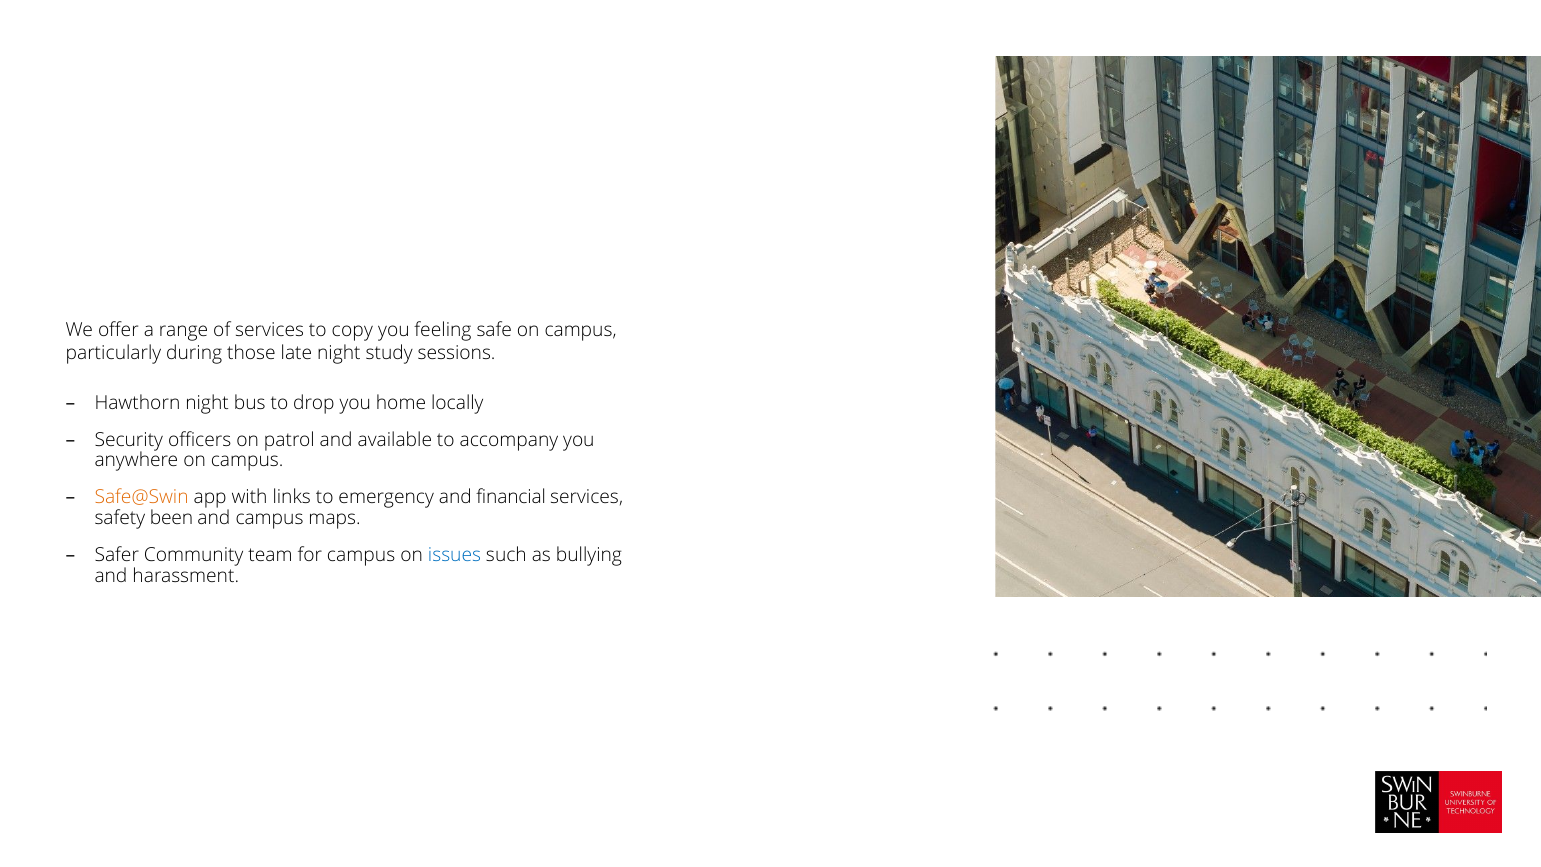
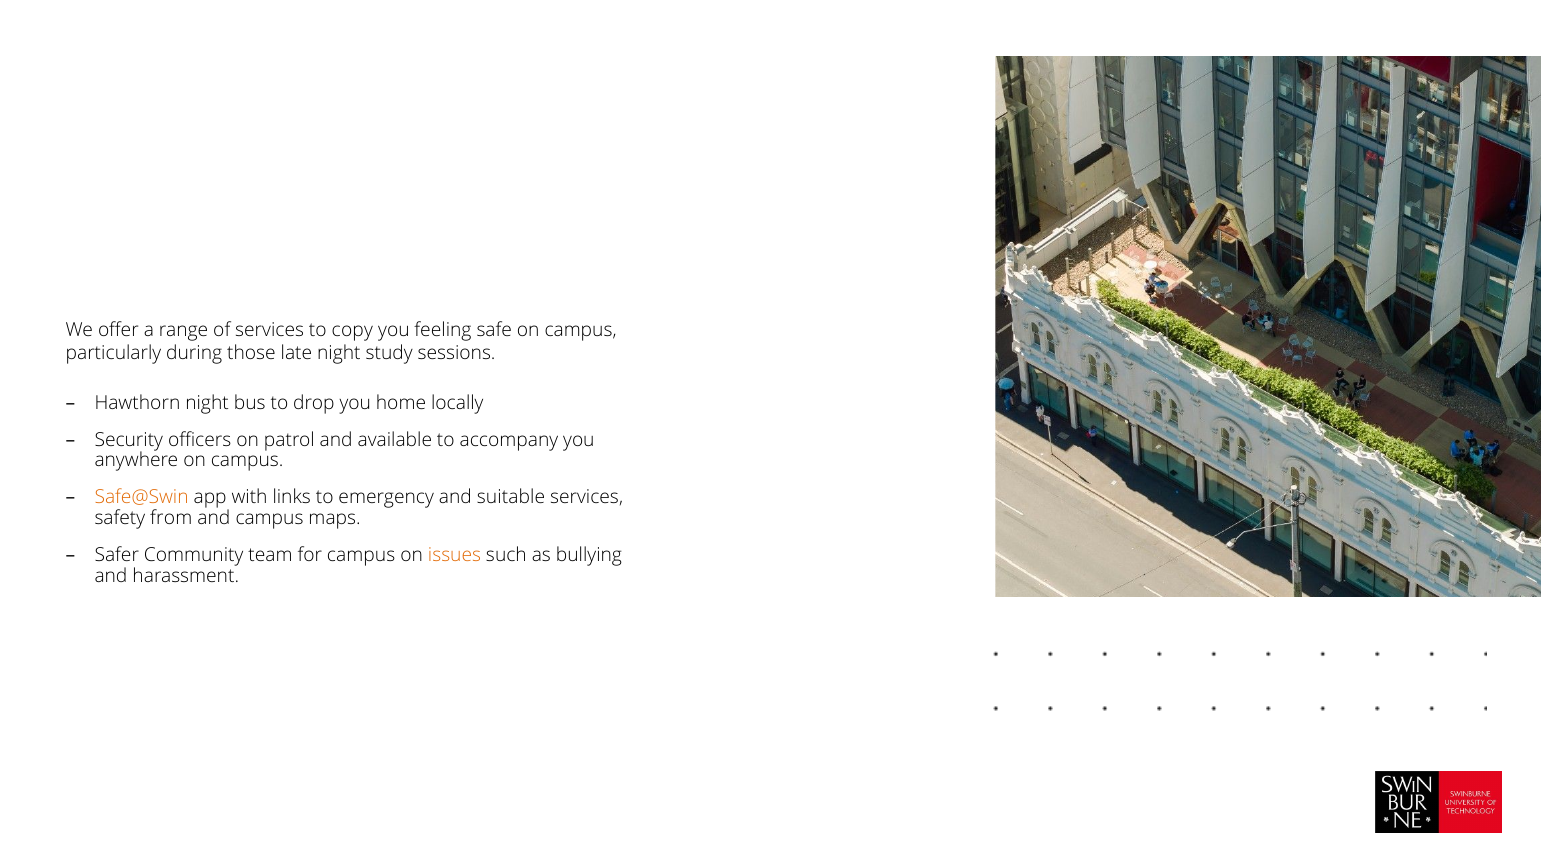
financial: financial -> suitable
been: been -> from
issues colour: blue -> orange
